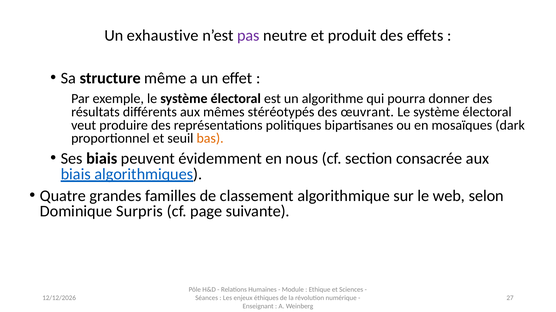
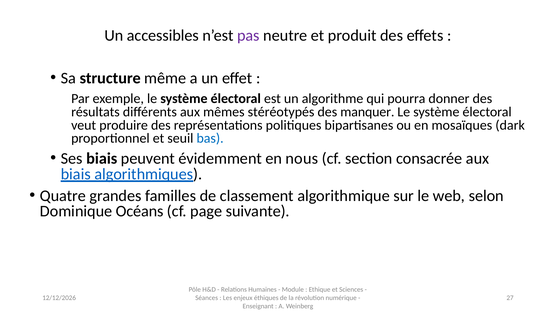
exhaustive: exhaustive -> accessibles
œuvrant: œuvrant -> manquer
bas colour: orange -> blue
Surpris: Surpris -> Océans
